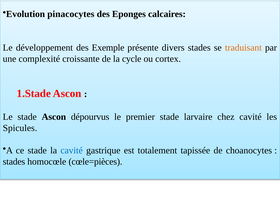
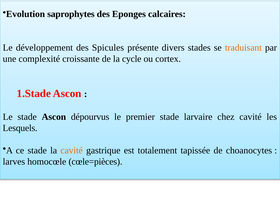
pinacocytes: pinacocytes -> saprophytes
Exemple: Exemple -> Spicules
Spicules: Spicules -> Lesquels
cavité at (72, 150) colour: blue -> orange
stades at (14, 162): stades -> larves
